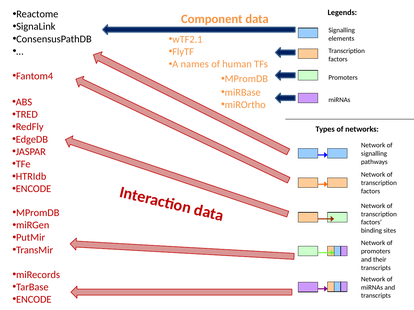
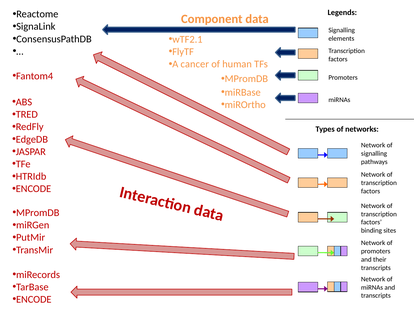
names: names -> cancer
